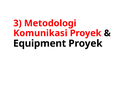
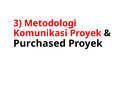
Equipment: Equipment -> Purchased
